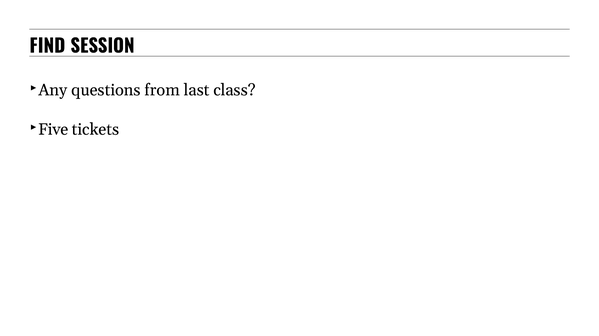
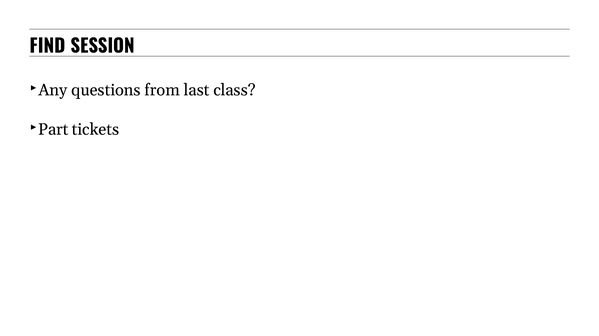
Five: Five -> Part
